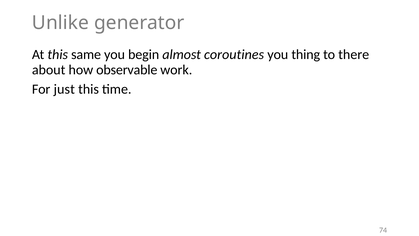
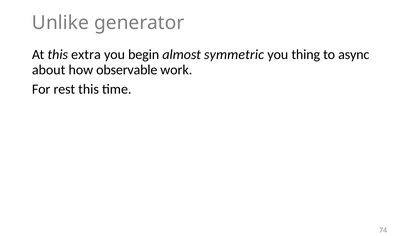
same: same -> extra
coroutines: coroutines -> symmetric
there: there -> async
just: just -> rest
